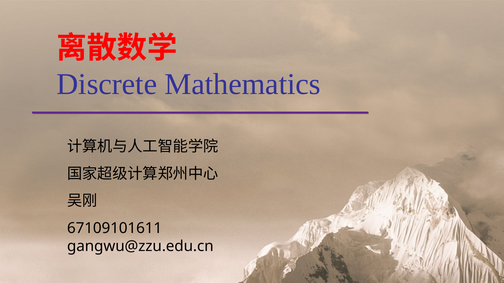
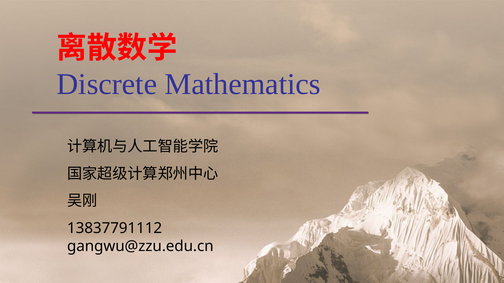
67109101611: 67109101611 -> 13837791112
